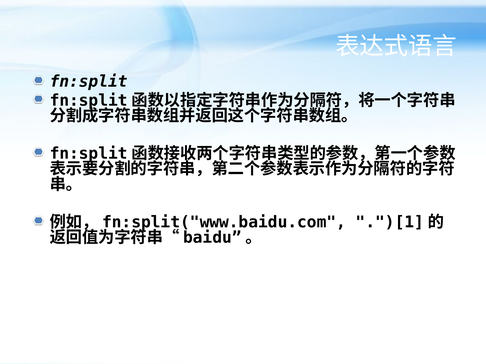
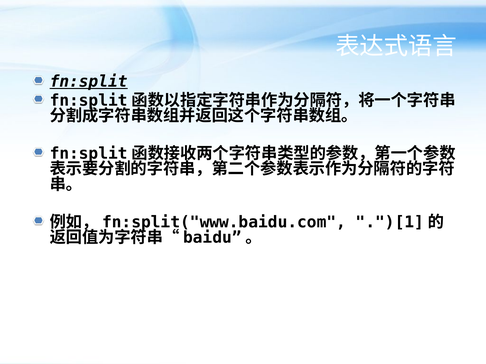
fn:split underline: none -> present
